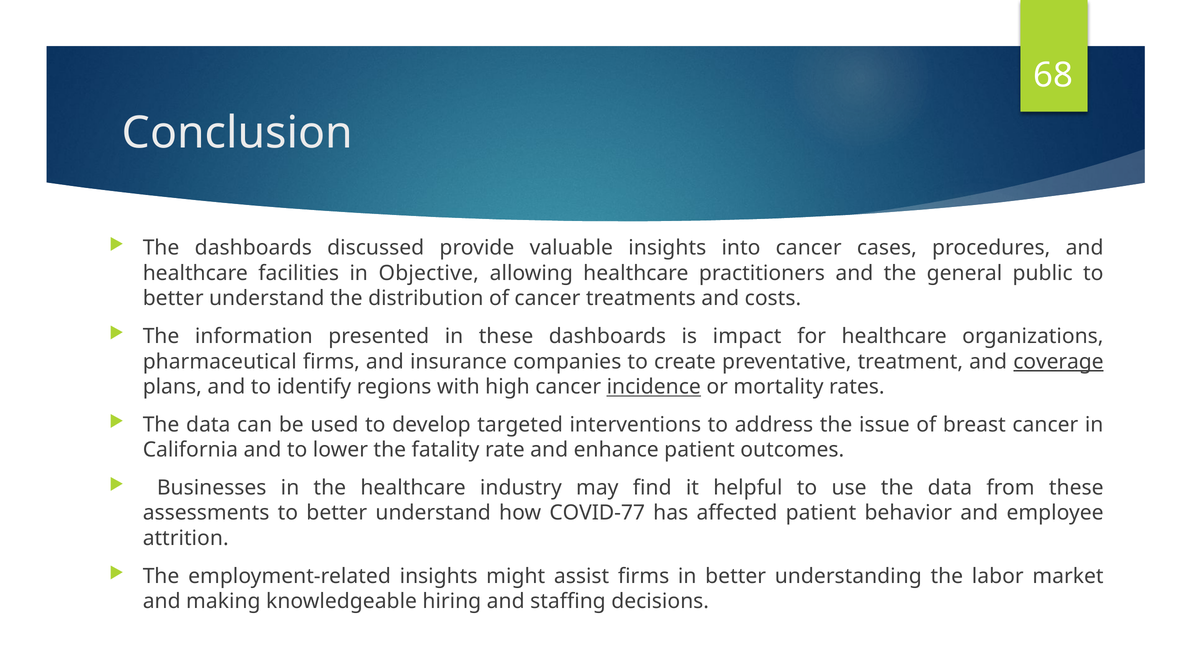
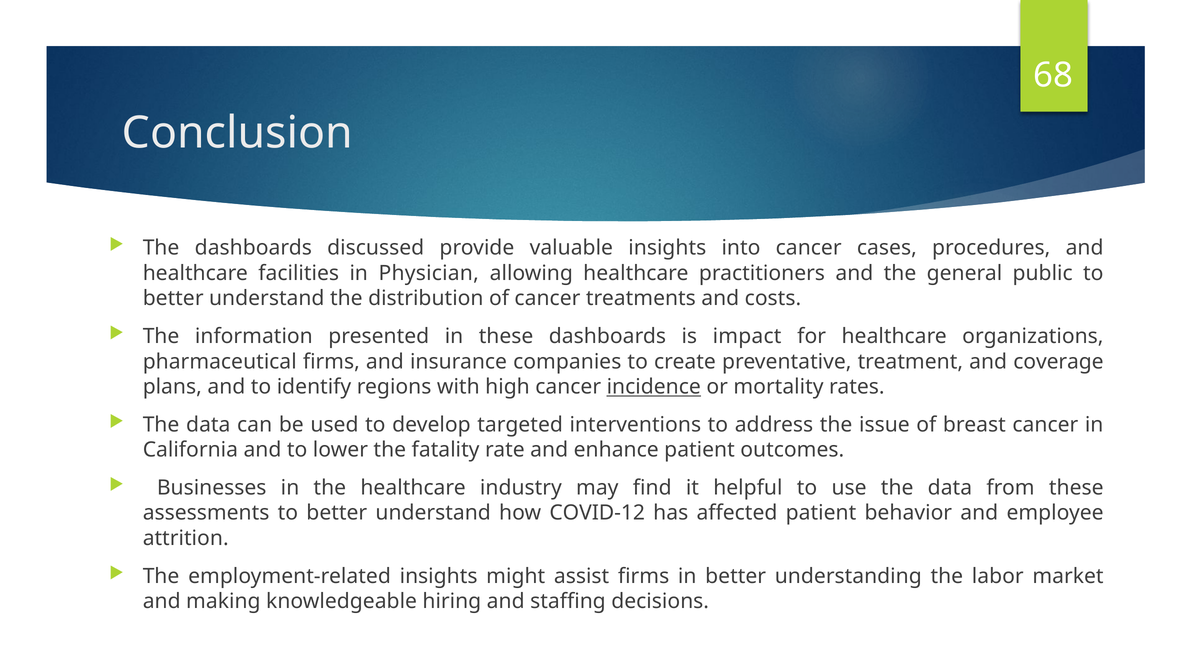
Objective: Objective -> Physician
coverage underline: present -> none
COVID-77: COVID-77 -> COVID-12
